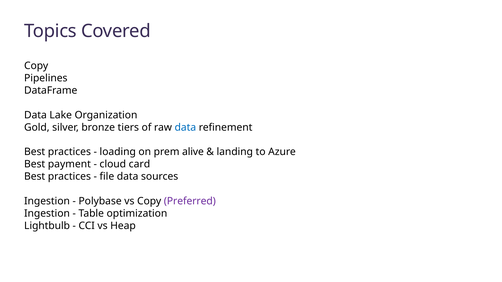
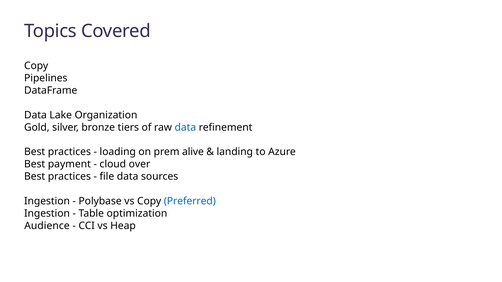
card: card -> over
Preferred colour: purple -> blue
Lightbulb: Lightbulb -> Audience
